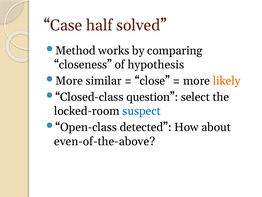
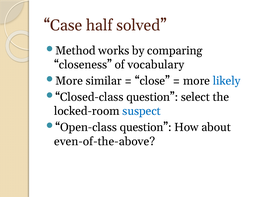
hypothesis: hypothesis -> vocabulary
likely colour: orange -> blue
Open-class detected: detected -> question
